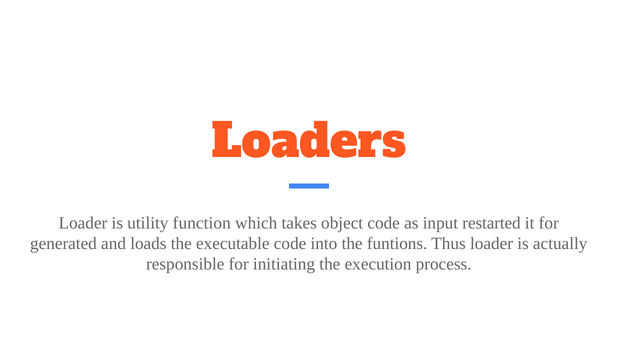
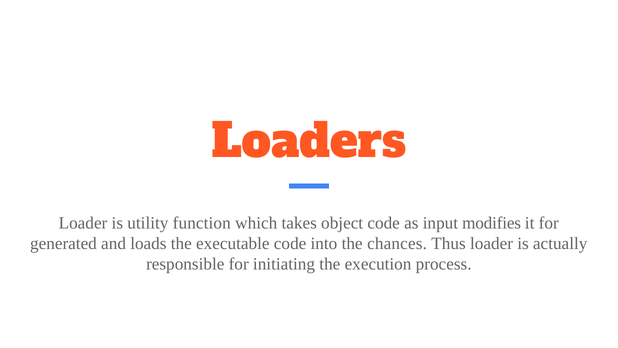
restarted: restarted -> modifies
funtions: funtions -> chances
